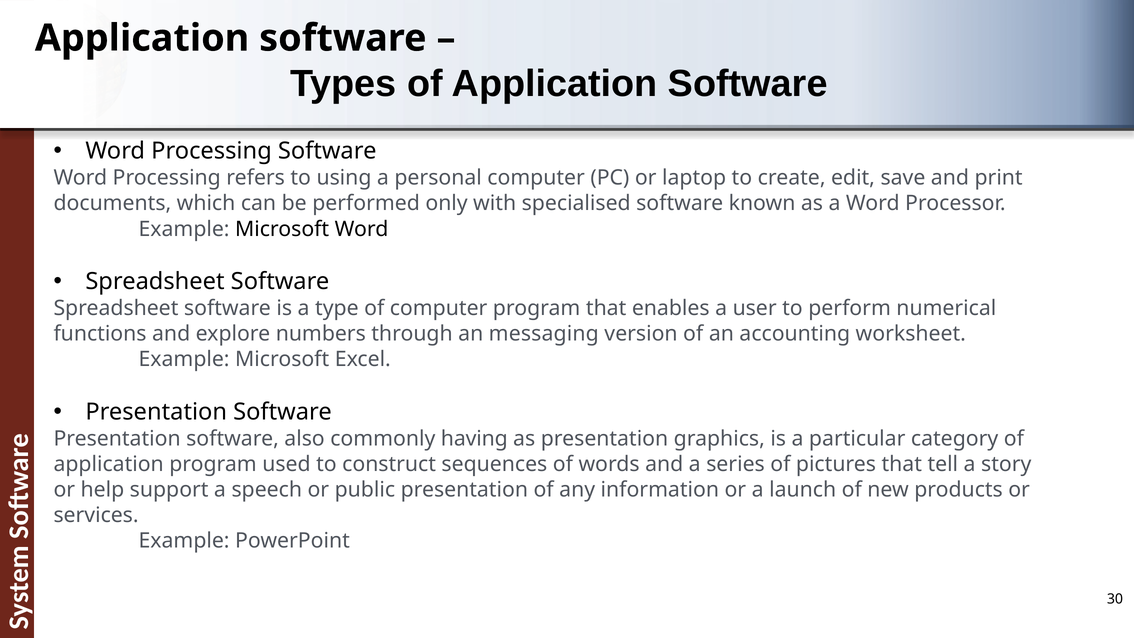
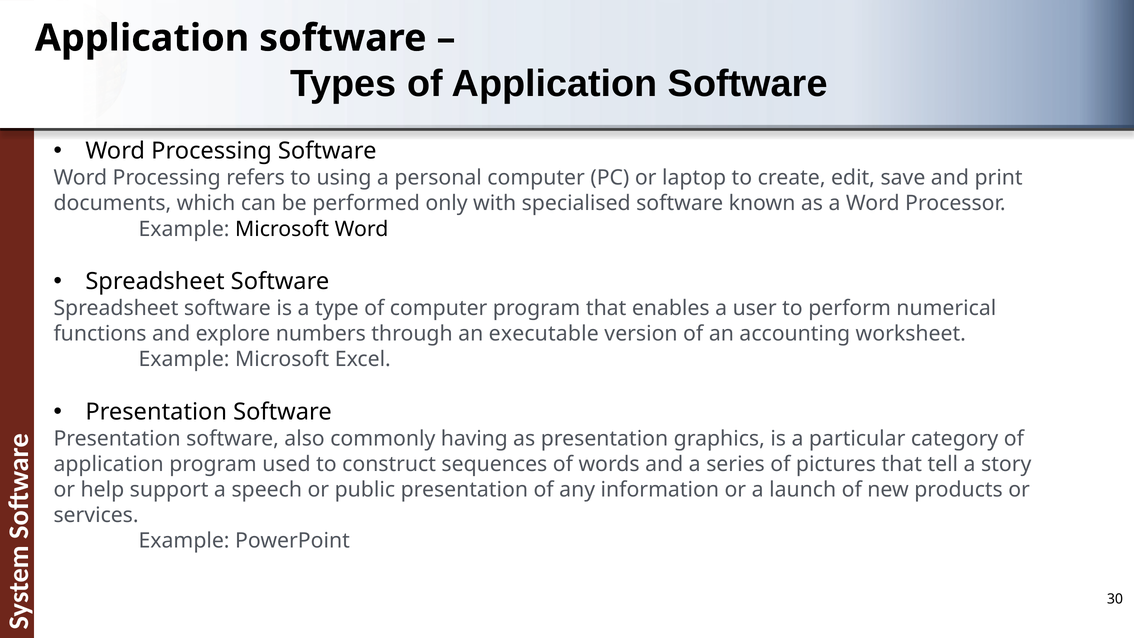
messaging: messaging -> executable
